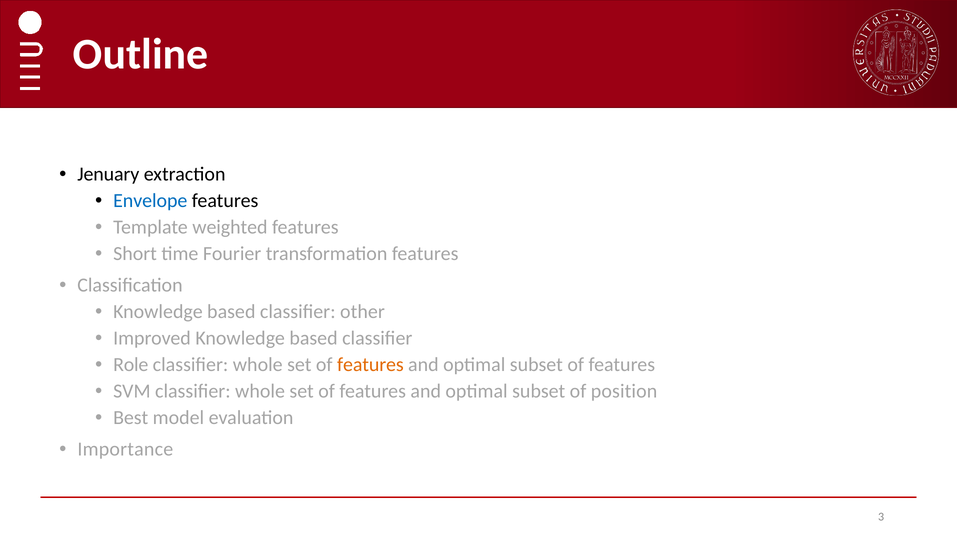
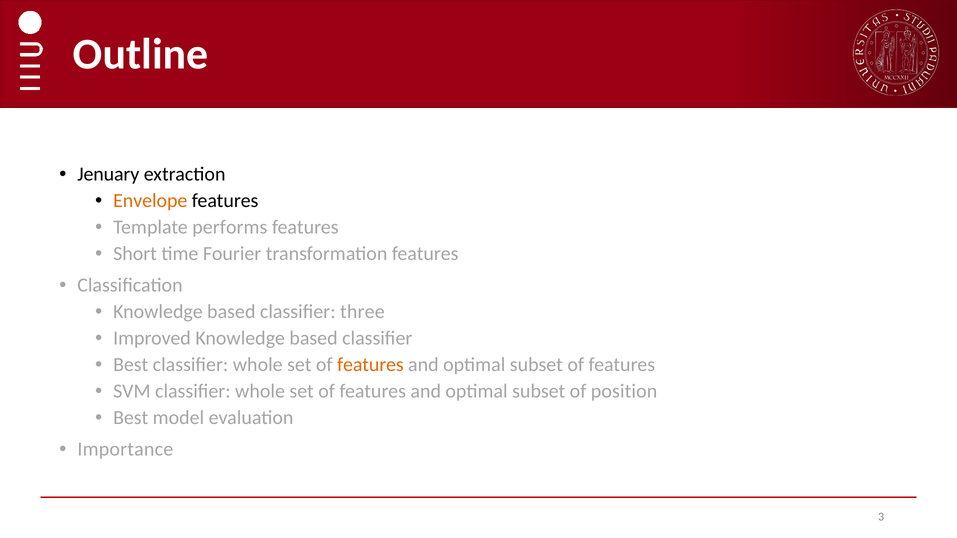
Envelope colour: blue -> orange
weighted: weighted -> performs
other: other -> three
Role at (131, 365): Role -> Best
